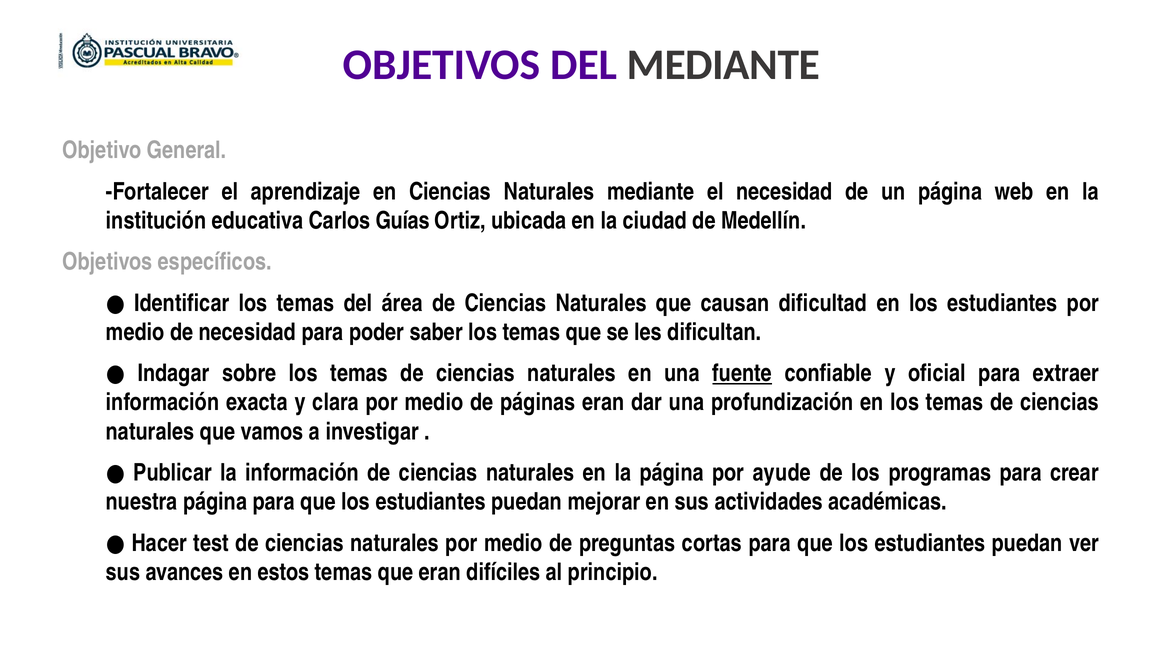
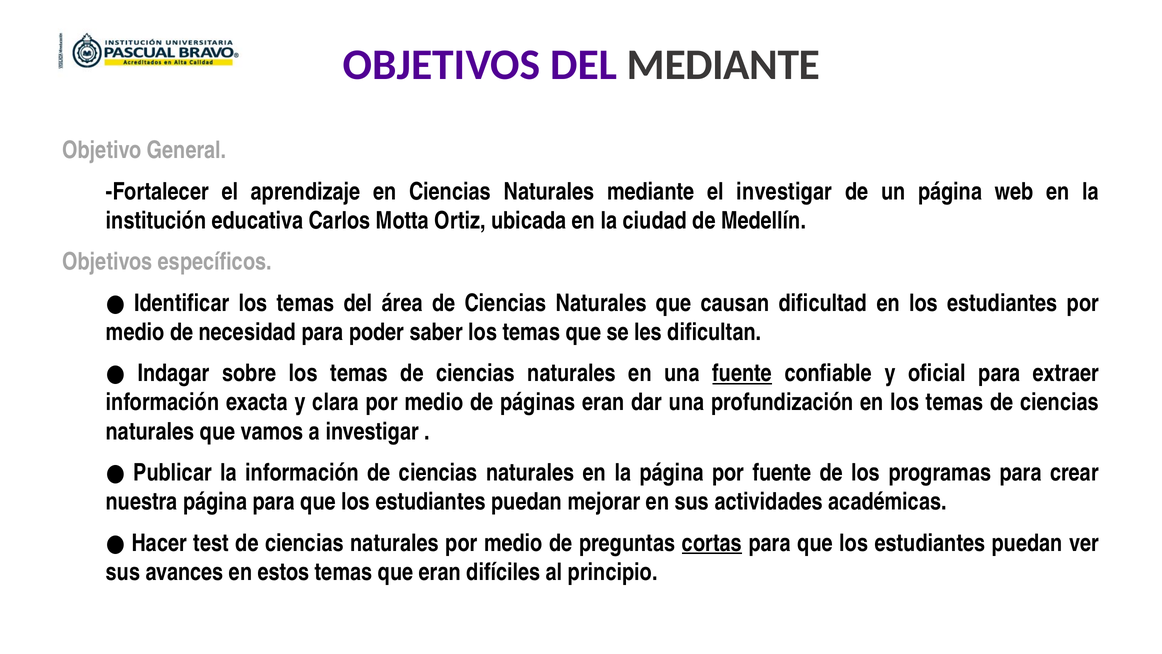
el necesidad: necesidad -> investigar
Guías: Guías -> Motta
por ayude: ayude -> fuente
cortas underline: none -> present
